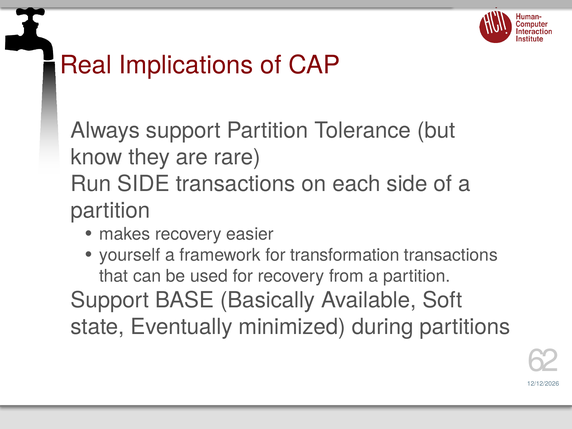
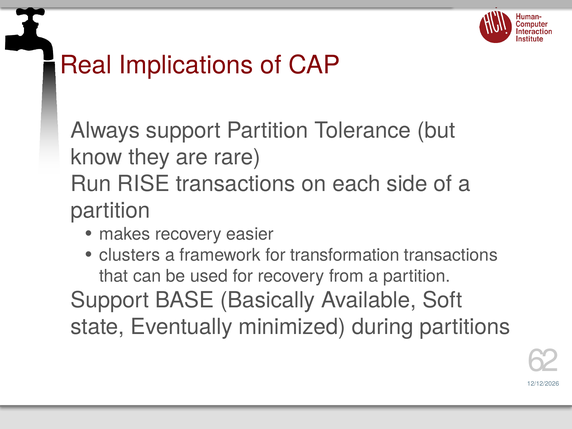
Run SIDE: SIDE -> RISE
yourself: yourself -> clusters
